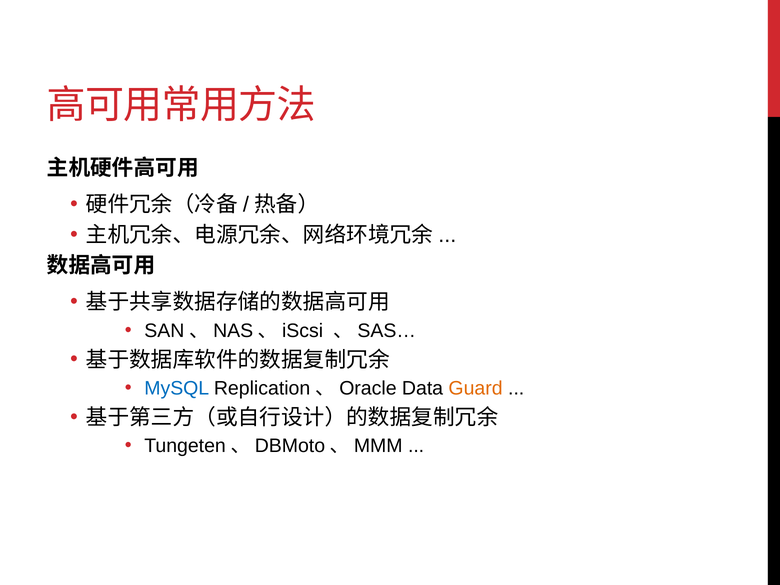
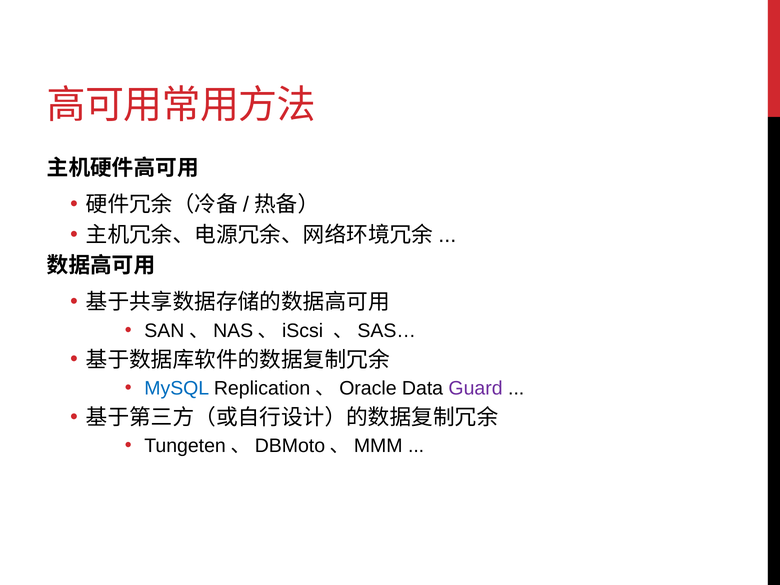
Guard colour: orange -> purple
